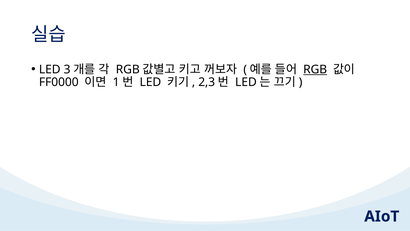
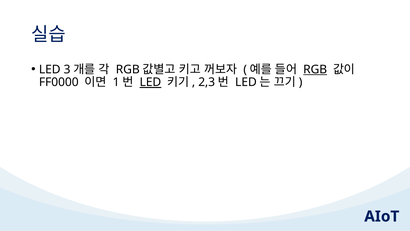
LED at (150, 82) underline: none -> present
